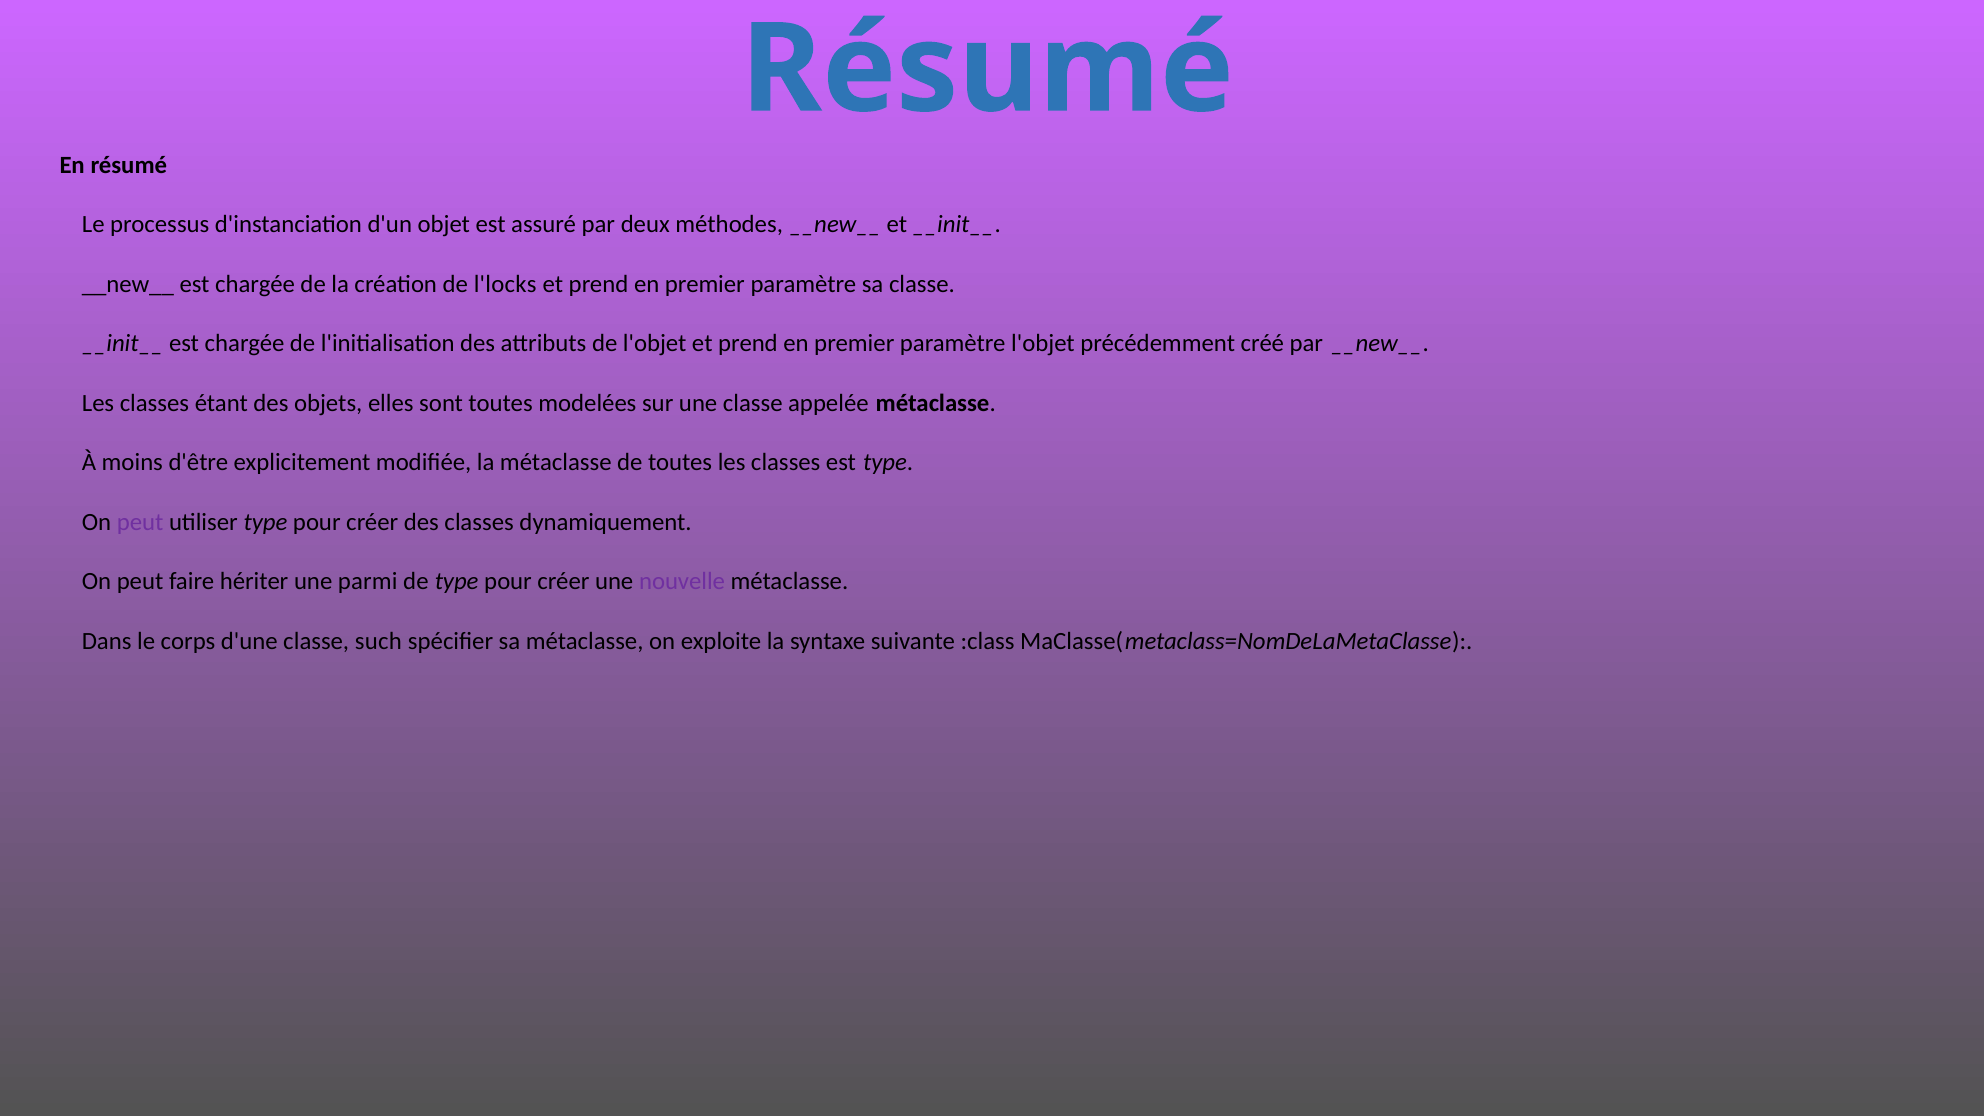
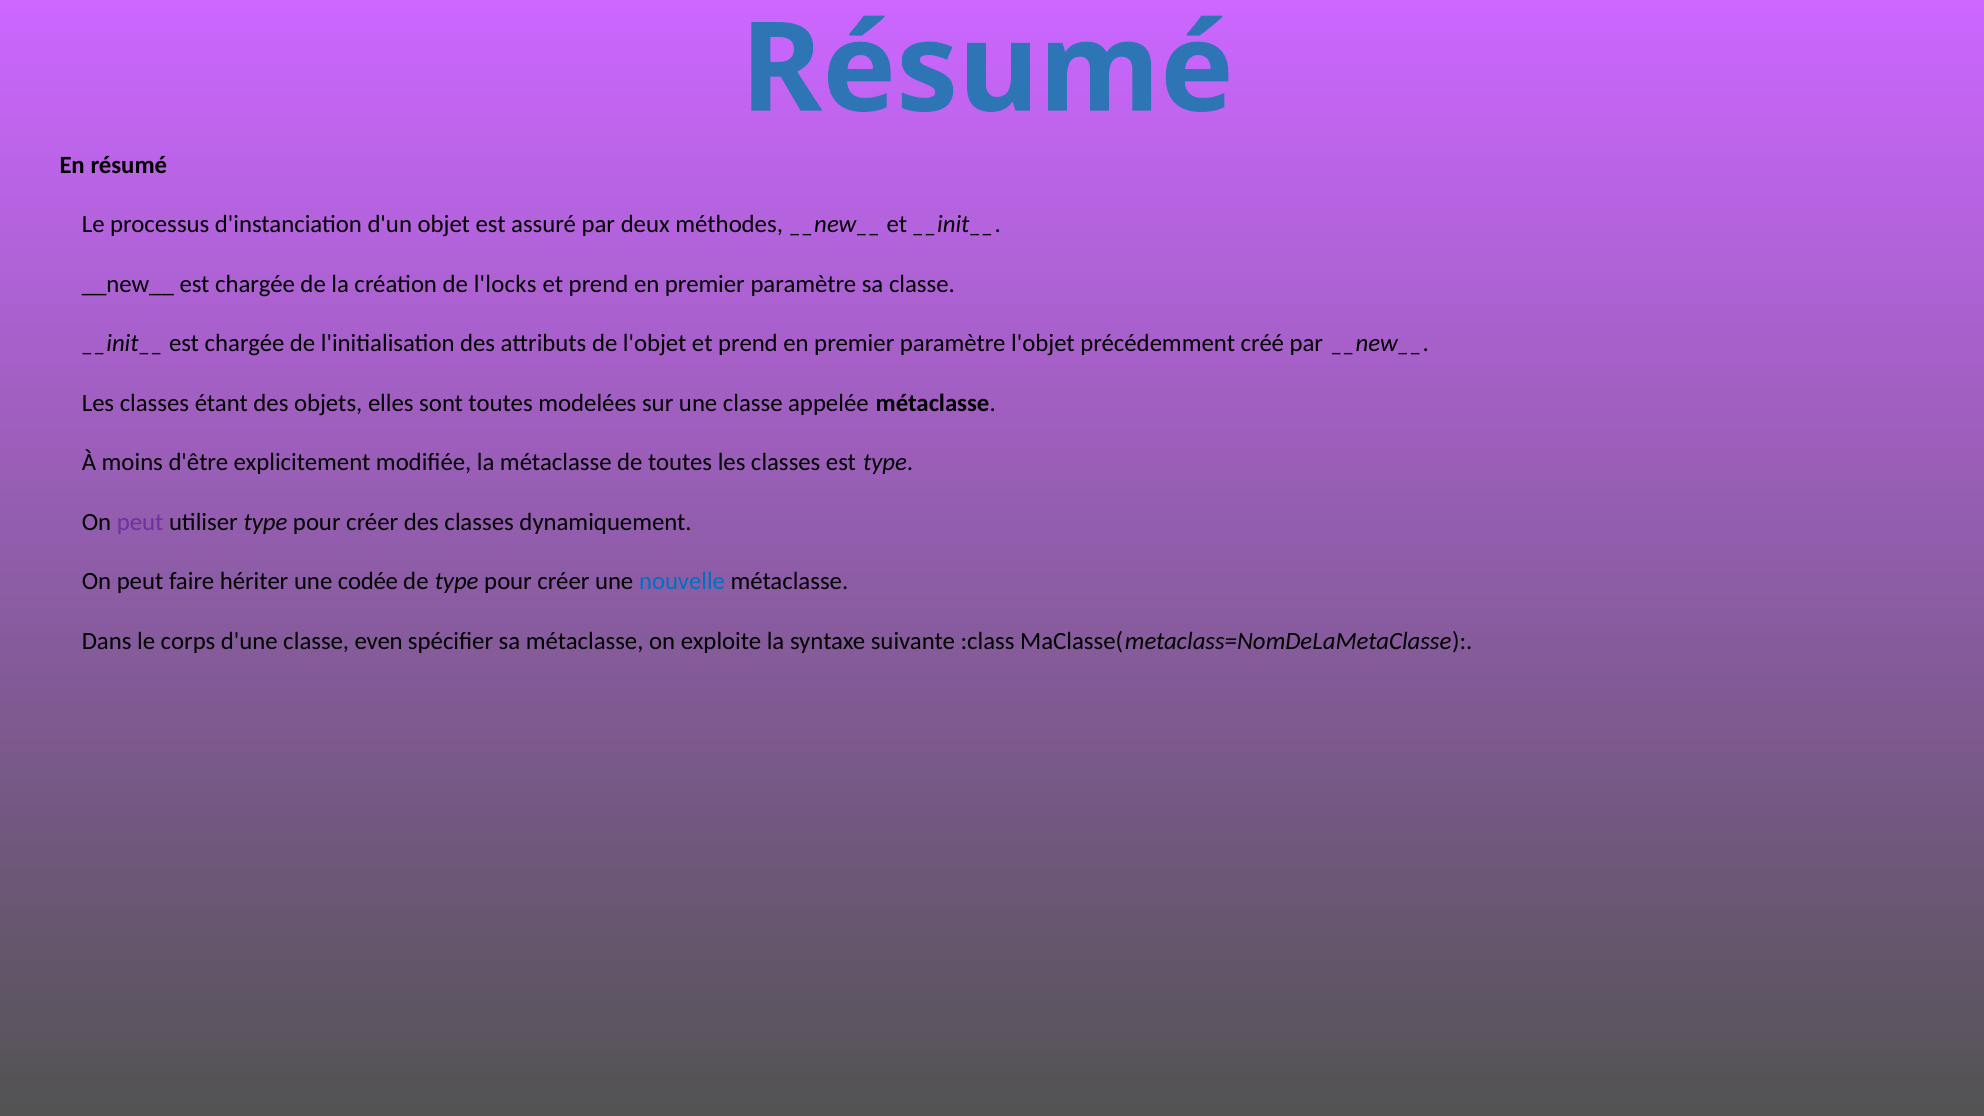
parmi: parmi -> codée
nouvelle colour: purple -> blue
such: such -> even
